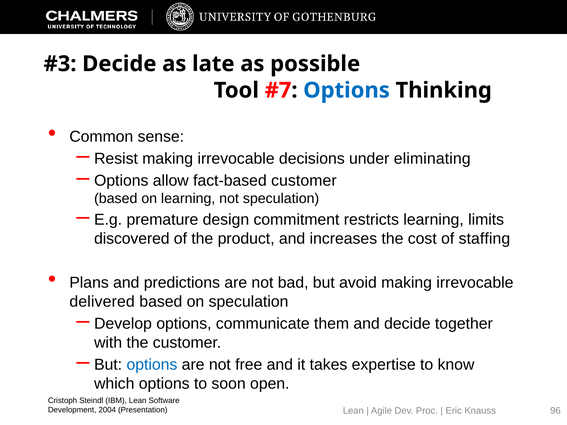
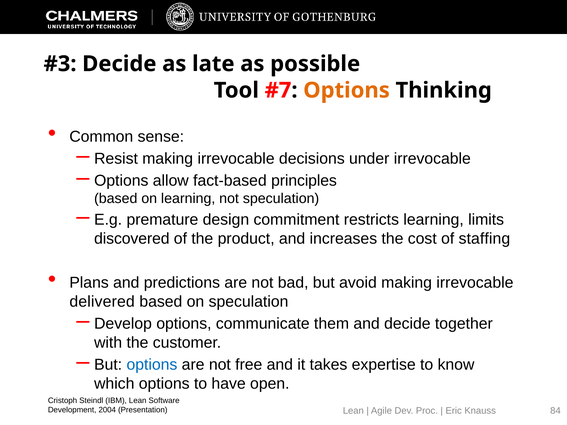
Options at (347, 90) colour: blue -> orange
under eliminating: eliminating -> irrevocable
fact-based customer: customer -> principles
soon: soon -> have
96: 96 -> 84
